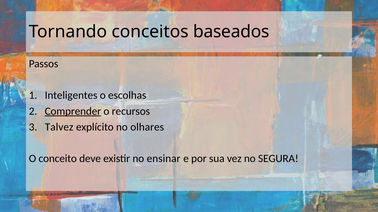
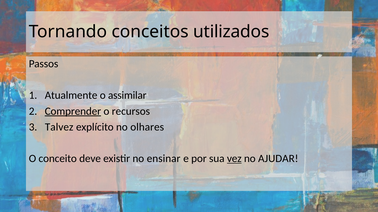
baseados: baseados -> utilizados
Inteligentes: Inteligentes -> Atualmente
escolhas: escolhas -> assimilar
vez underline: none -> present
SEGURA: SEGURA -> AJUDAR
